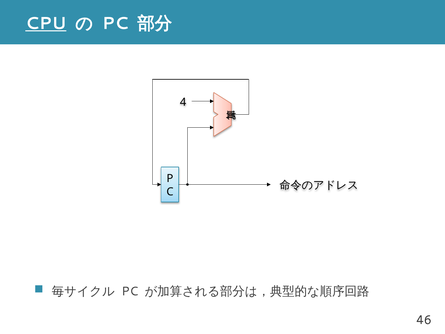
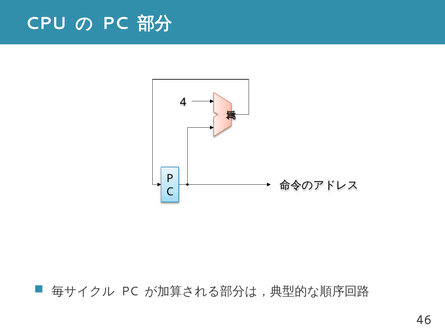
CPU underline: present -> none
